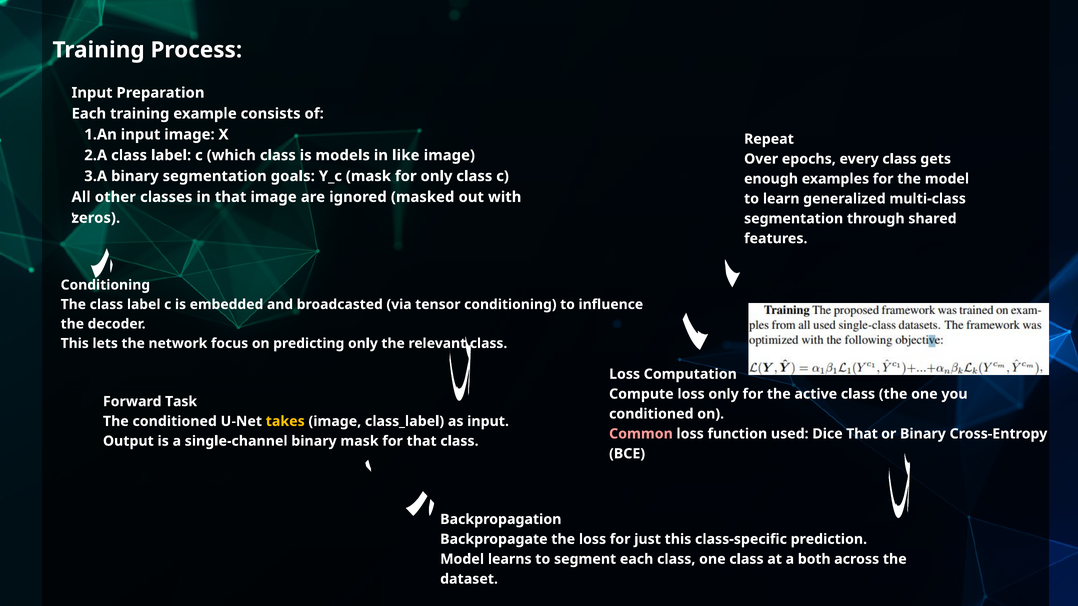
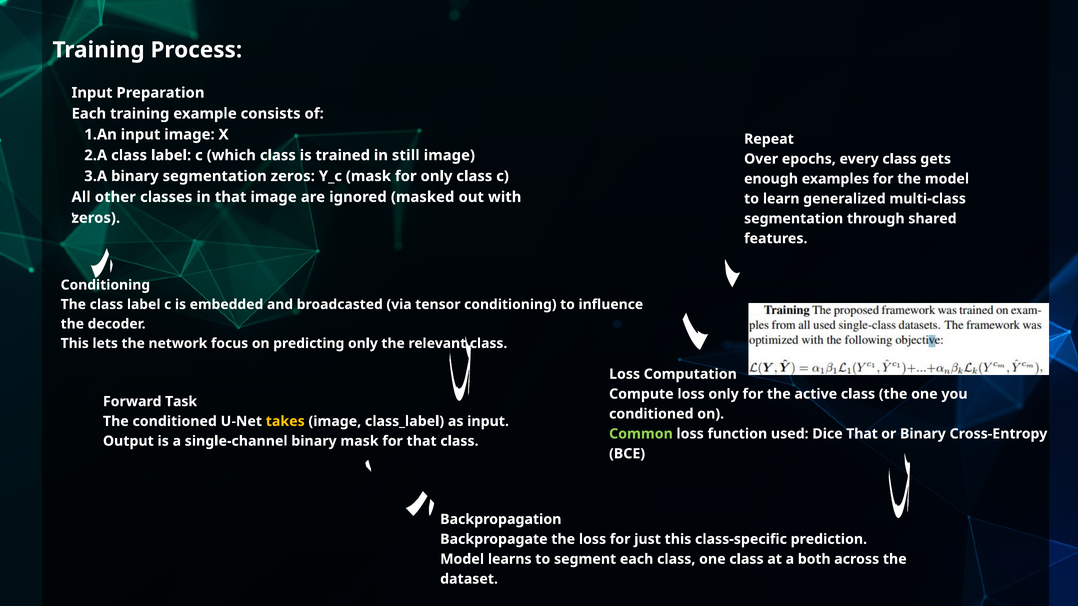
models: models -> trained
like: like -> still
segmentation goals: goals -> zeros
Common colour: pink -> light green
